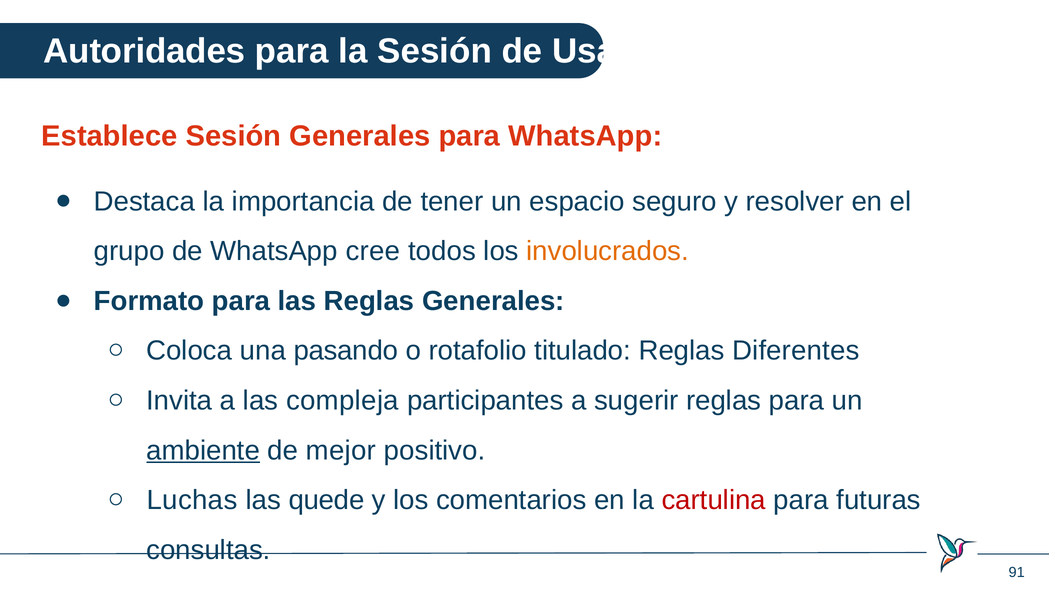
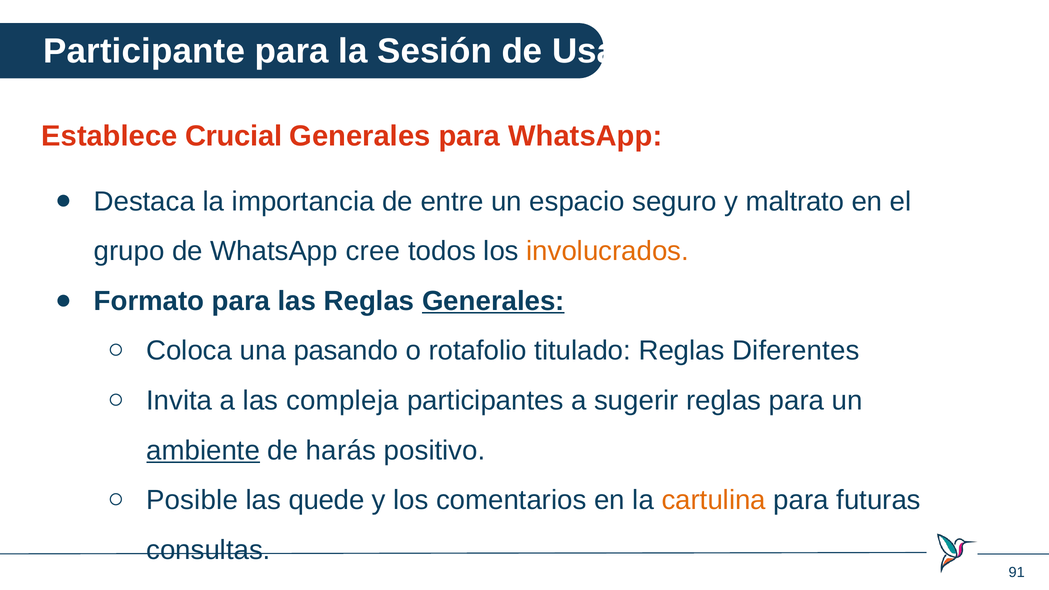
Autoridades: Autoridades -> Participante
Establece Sesión: Sesión -> Crucial
tener: tener -> entre
resolver: resolver -> maltrato
Generales at (493, 301) underline: none -> present
mejor: mejor -> harás
Luchas: Luchas -> Posible
cartulina colour: red -> orange
